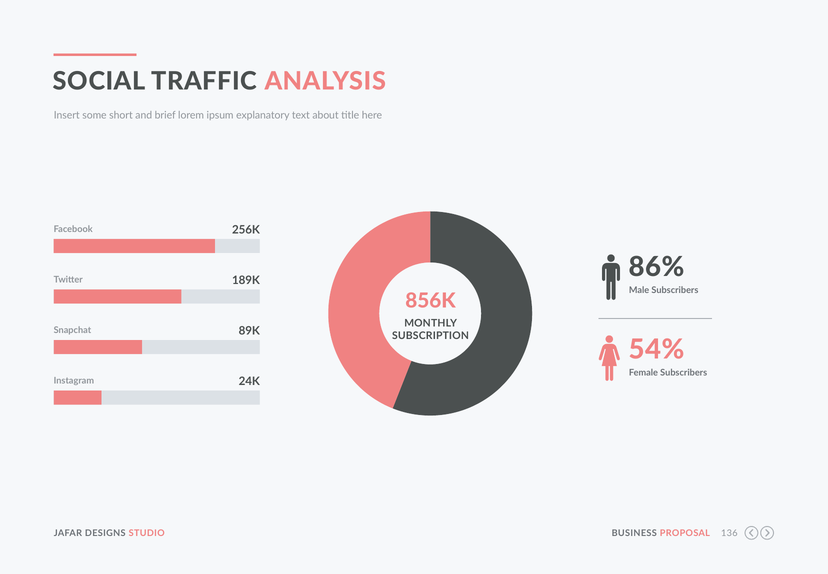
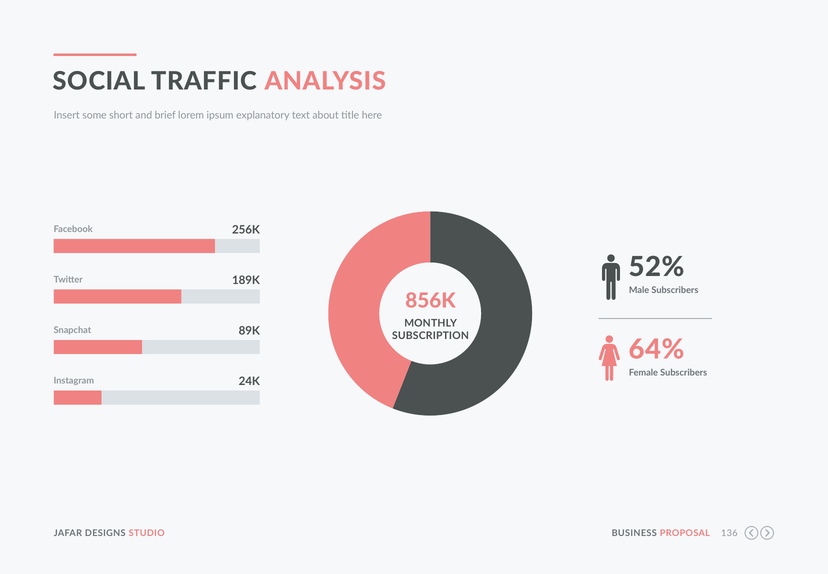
86%: 86% -> 52%
54%: 54% -> 64%
